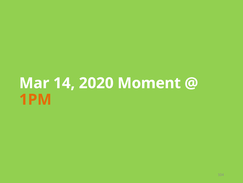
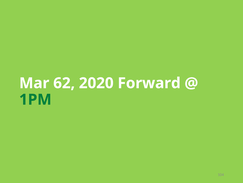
14: 14 -> 62
Moment: Moment -> Forward
1PM colour: orange -> green
